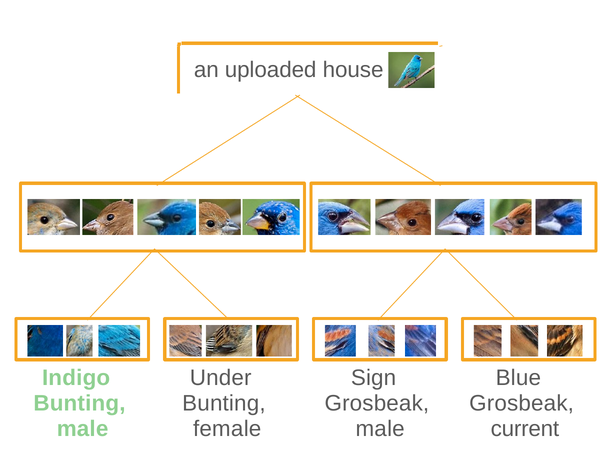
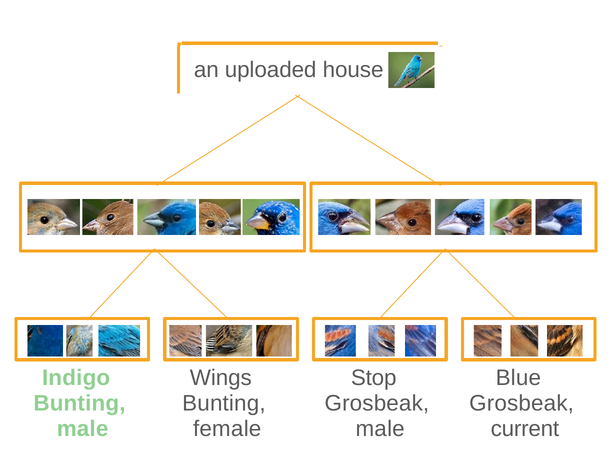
Under: Under -> Wings
Sign: Sign -> Stop
